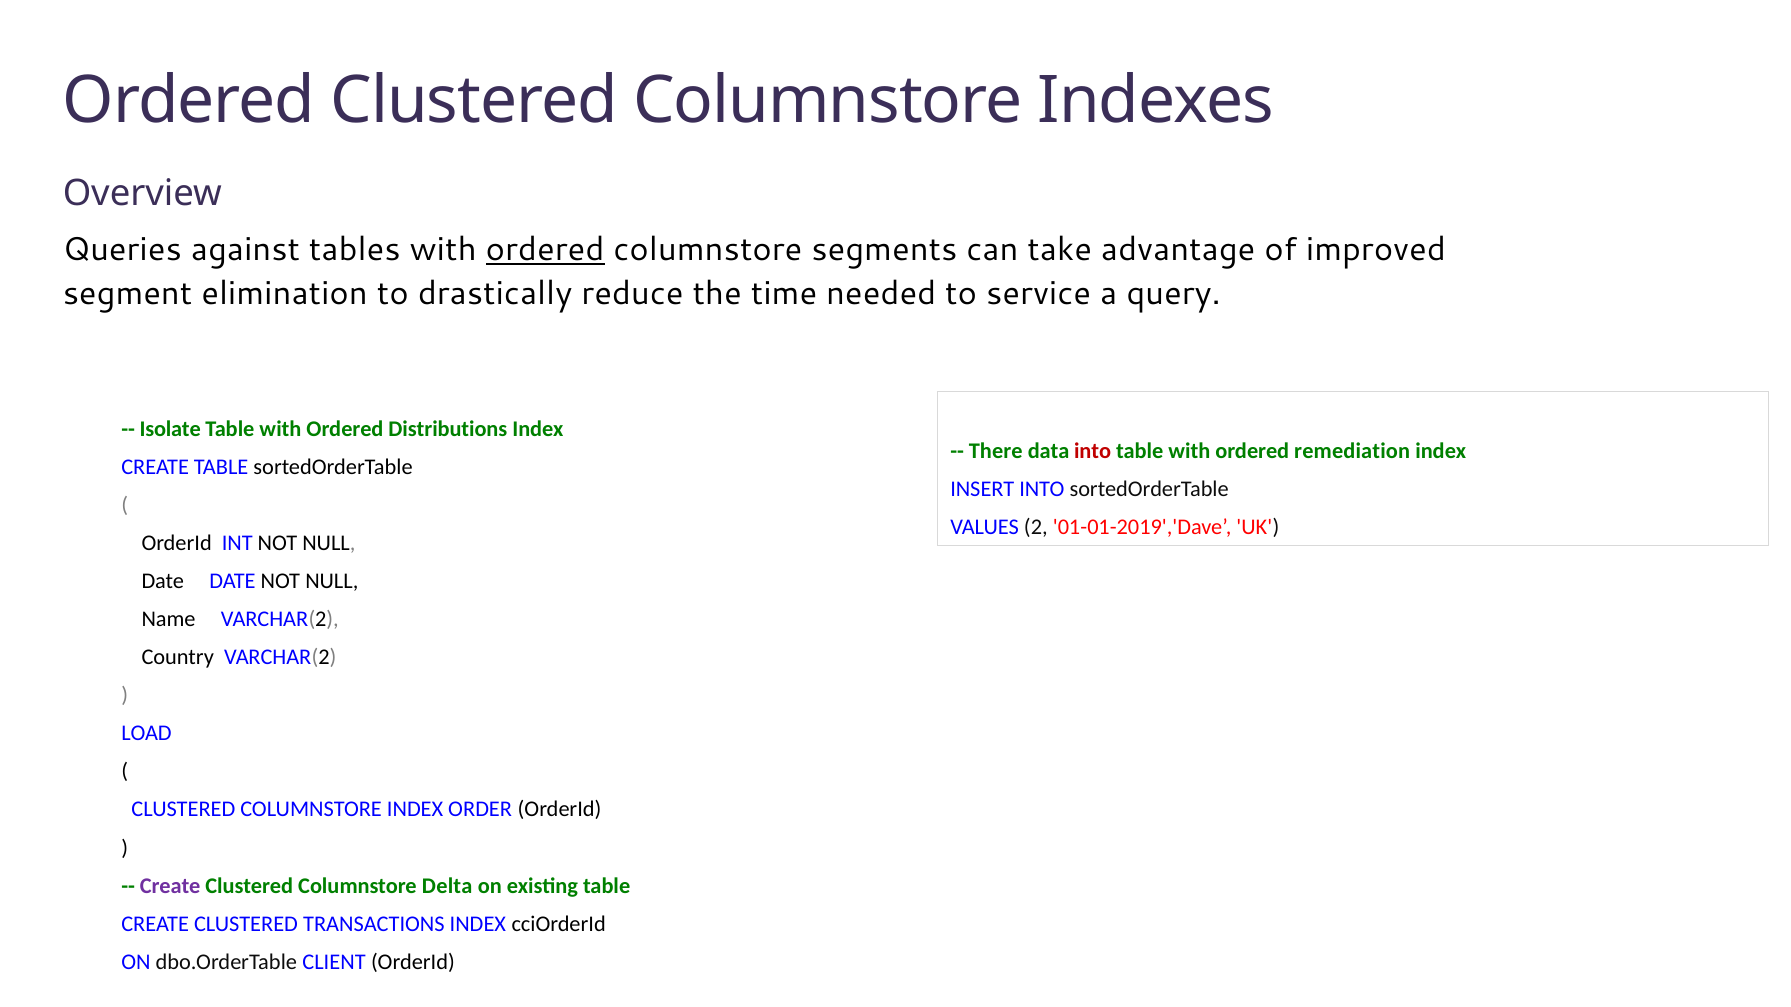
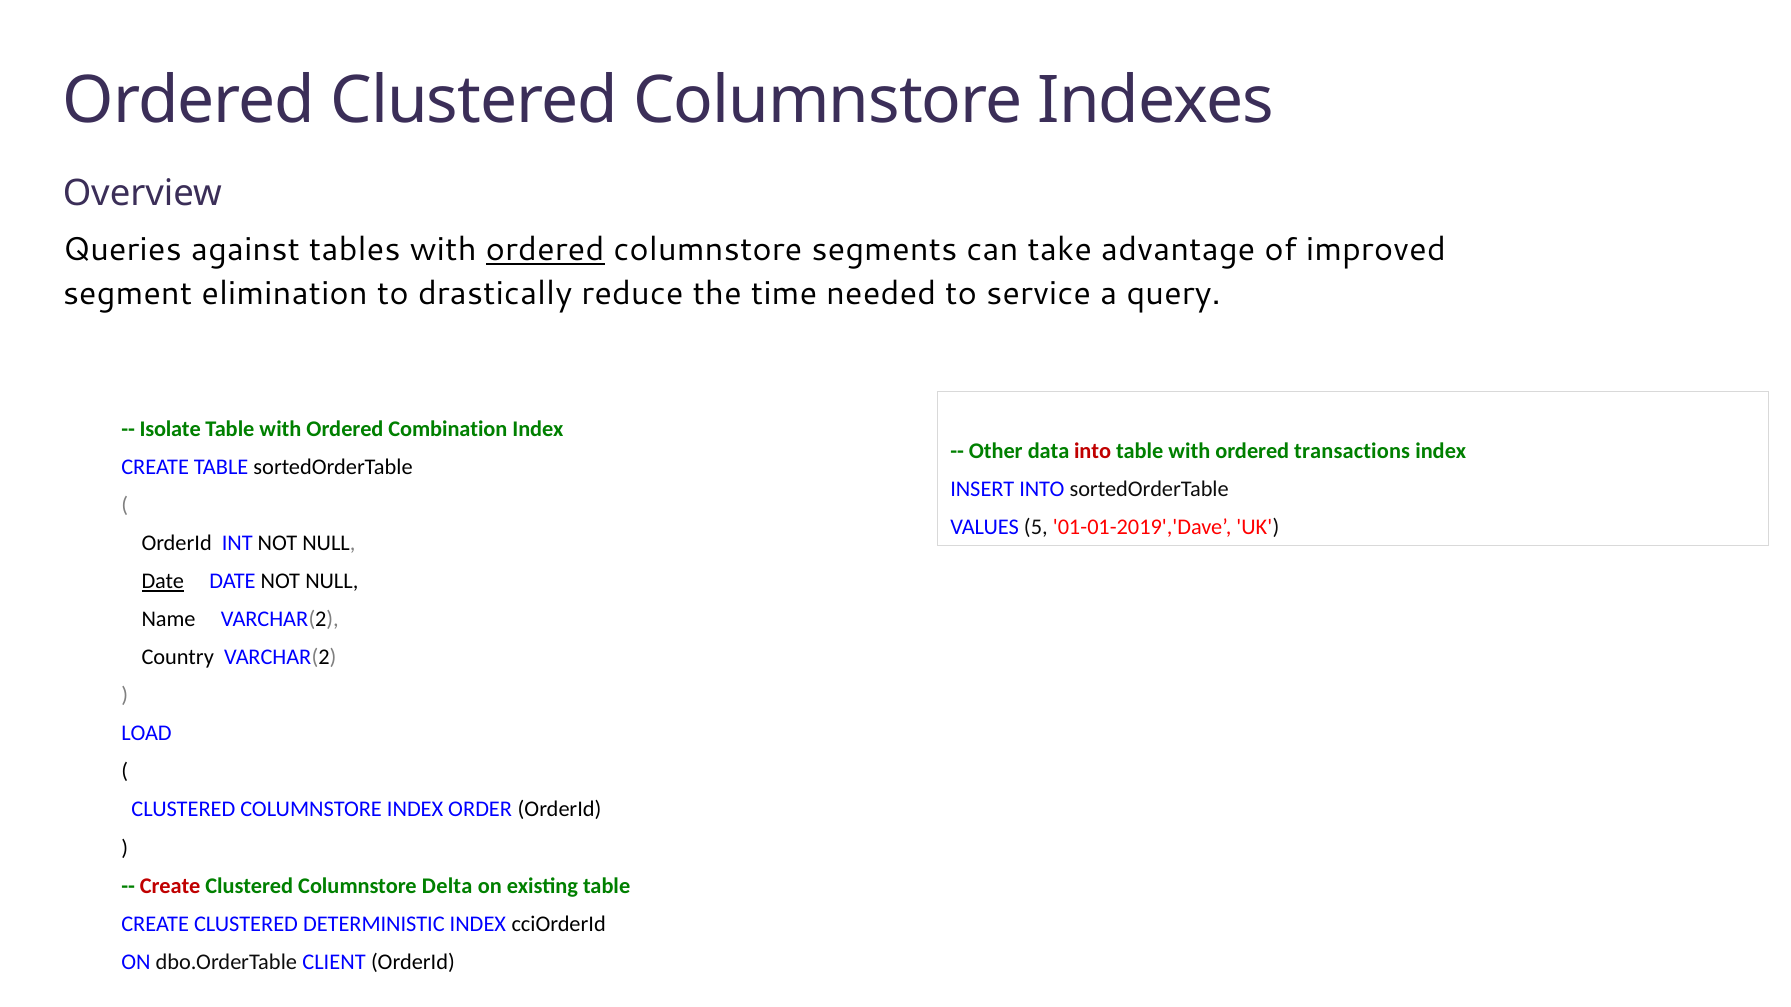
Distributions: Distributions -> Combination
There: There -> Other
remediation: remediation -> transactions
2: 2 -> 5
Date at (163, 581) underline: none -> present
Create at (170, 886) colour: purple -> red
TRANSACTIONS: TRANSACTIONS -> DETERMINISTIC
